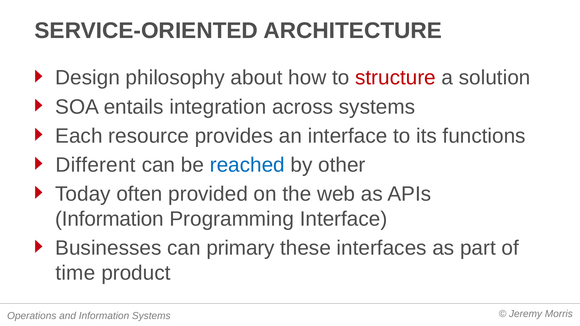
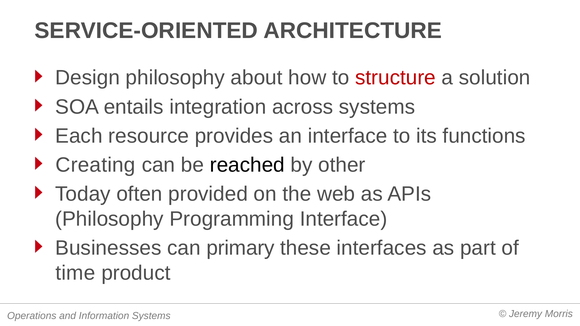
Different: Different -> Creating
reached colour: blue -> black
Information at (110, 219): Information -> Philosophy
